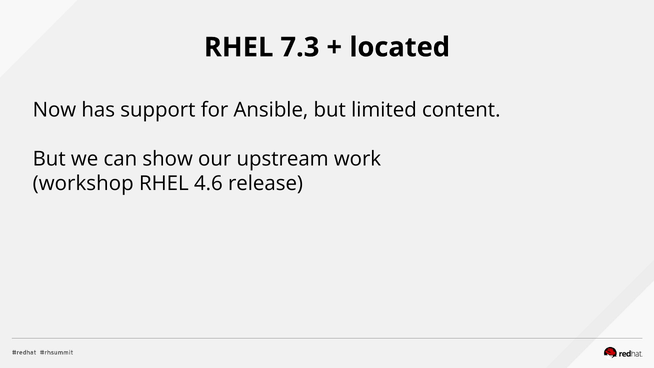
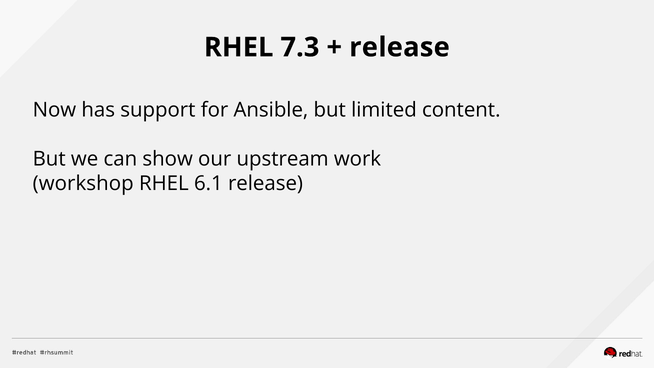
located at (400, 47): located -> release
4.6: 4.6 -> 6.1
